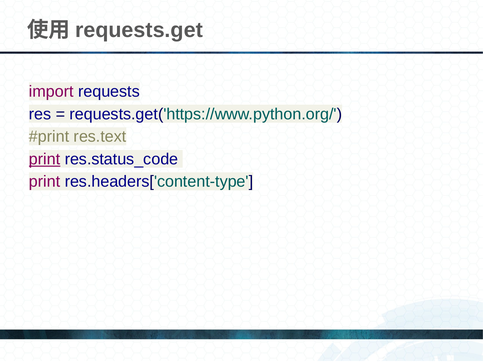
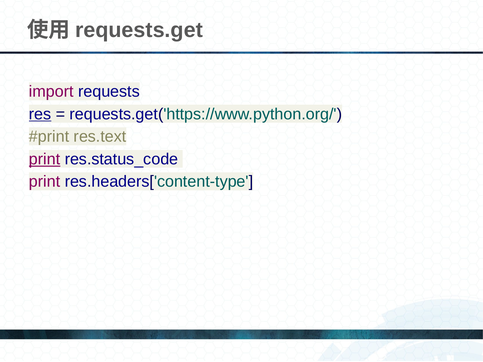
res underline: none -> present
